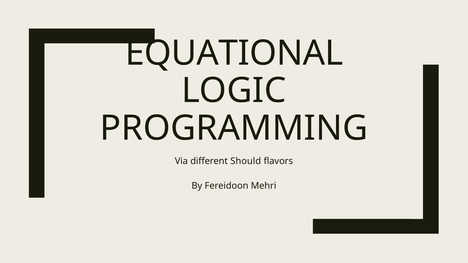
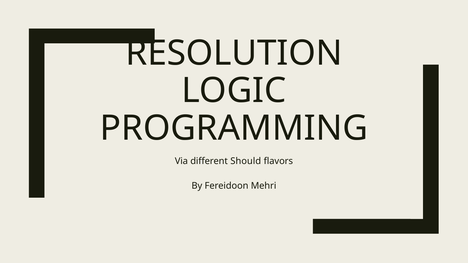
EQUATIONAL: EQUATIONAL -> RESOLUTION
